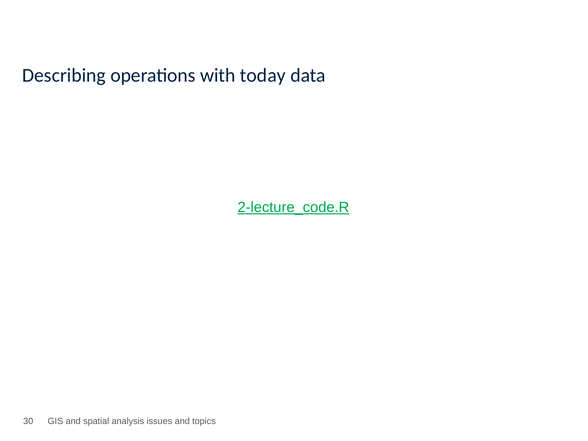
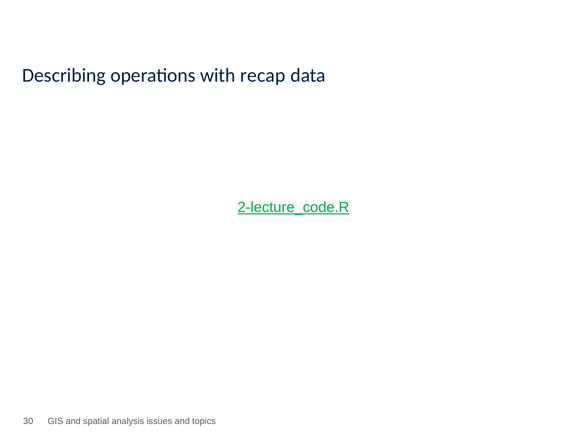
today: today -> recap
